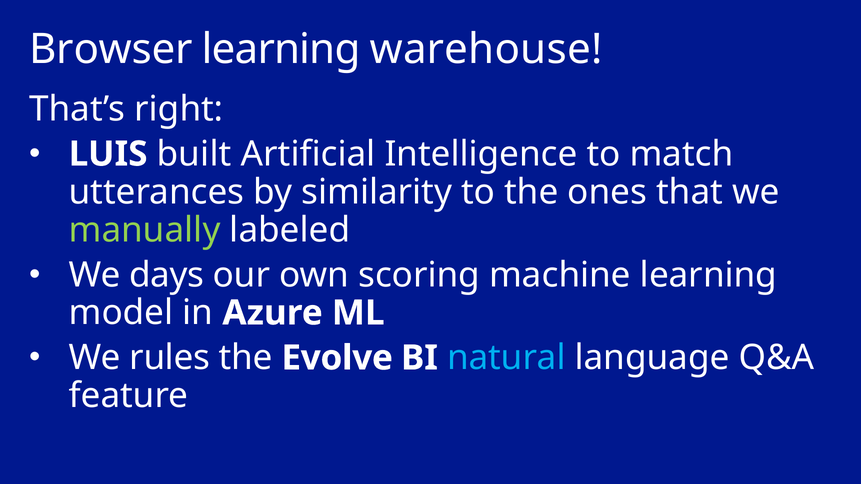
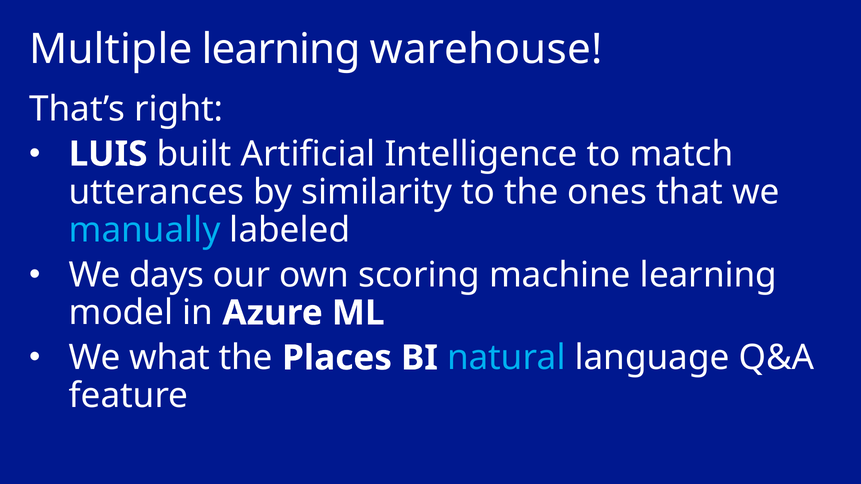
Browser: Browser -> Multiple
manually colour: light green -> light blue
rules: rules -> what
Evolve: Evolve -> Places
